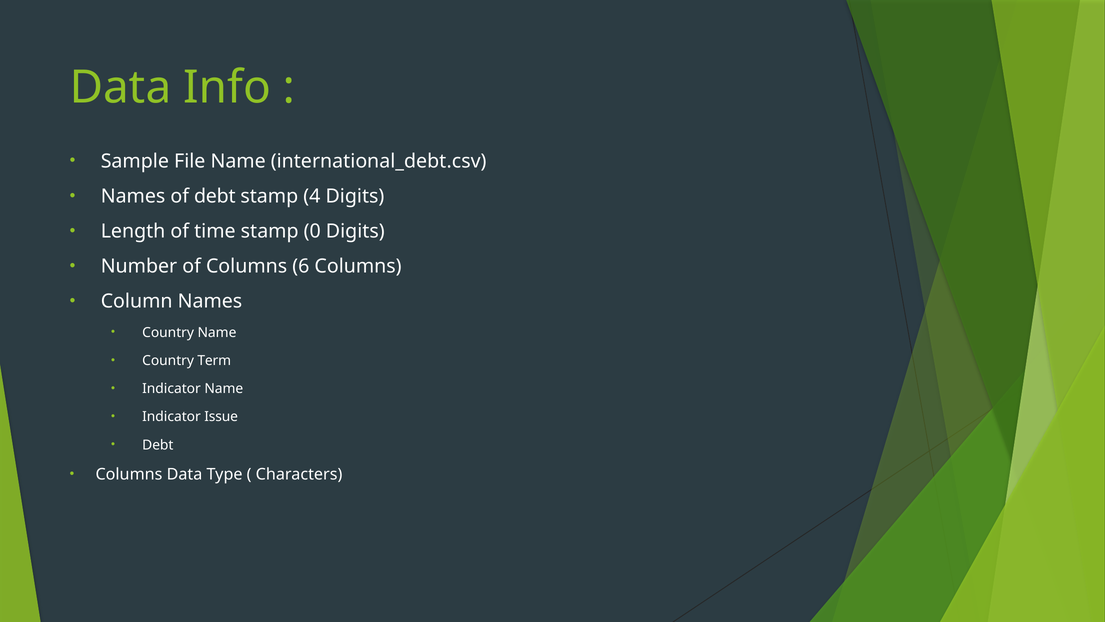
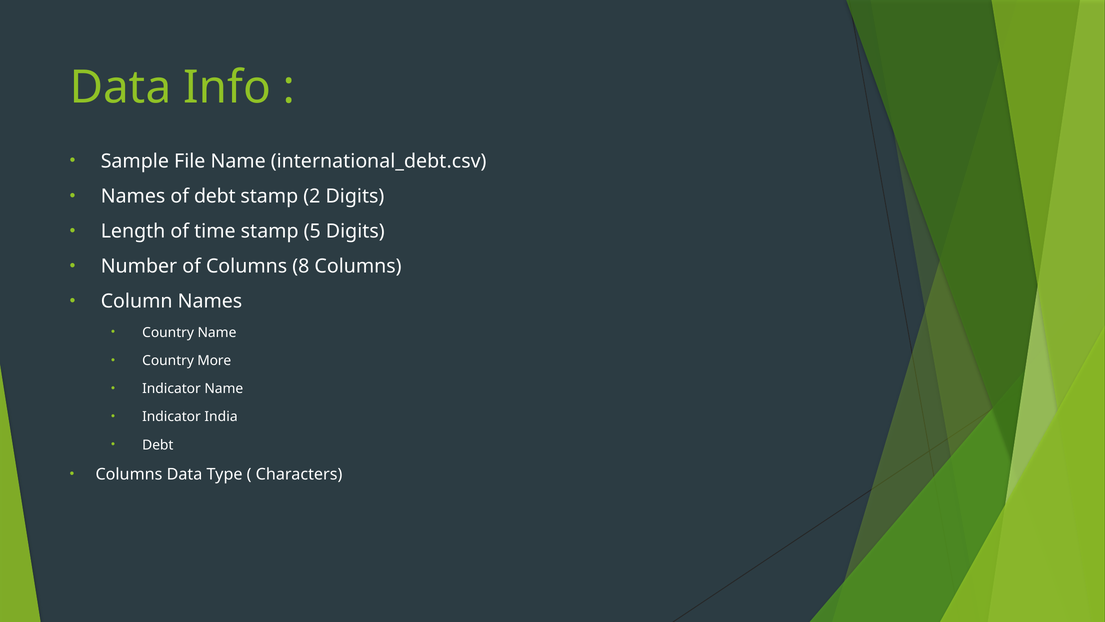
4: 4 -> 2
0: 0 -> 5
6: 6 -> 8
Term: Term -> More
Issue: Issue -> India
